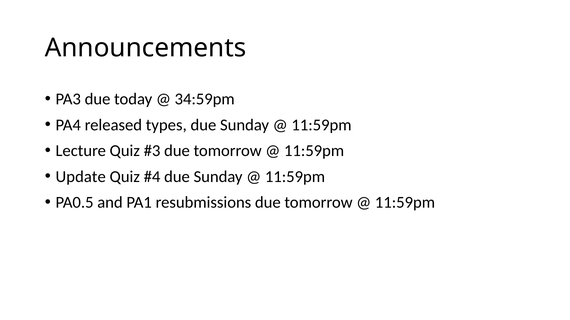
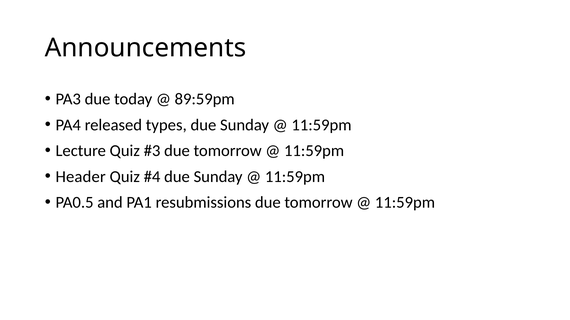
34:59pm: 34:59pm -> 89:59pm
Update: Update -> Header
